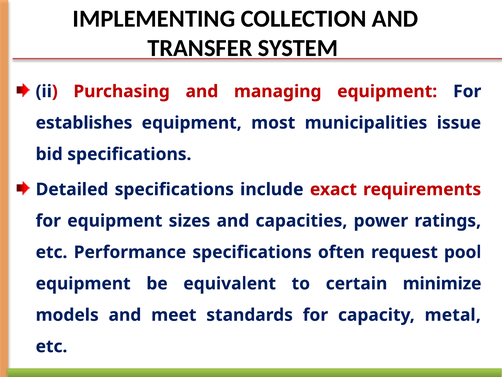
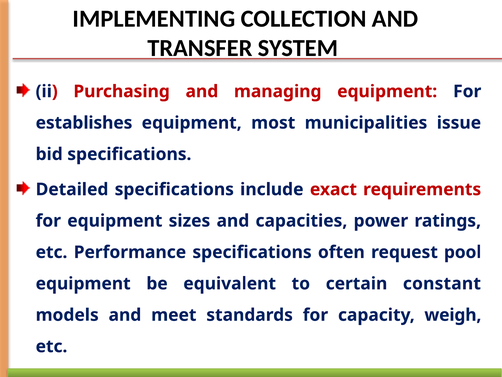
minimize: minimize -> constant
metal: metal -> weigh
